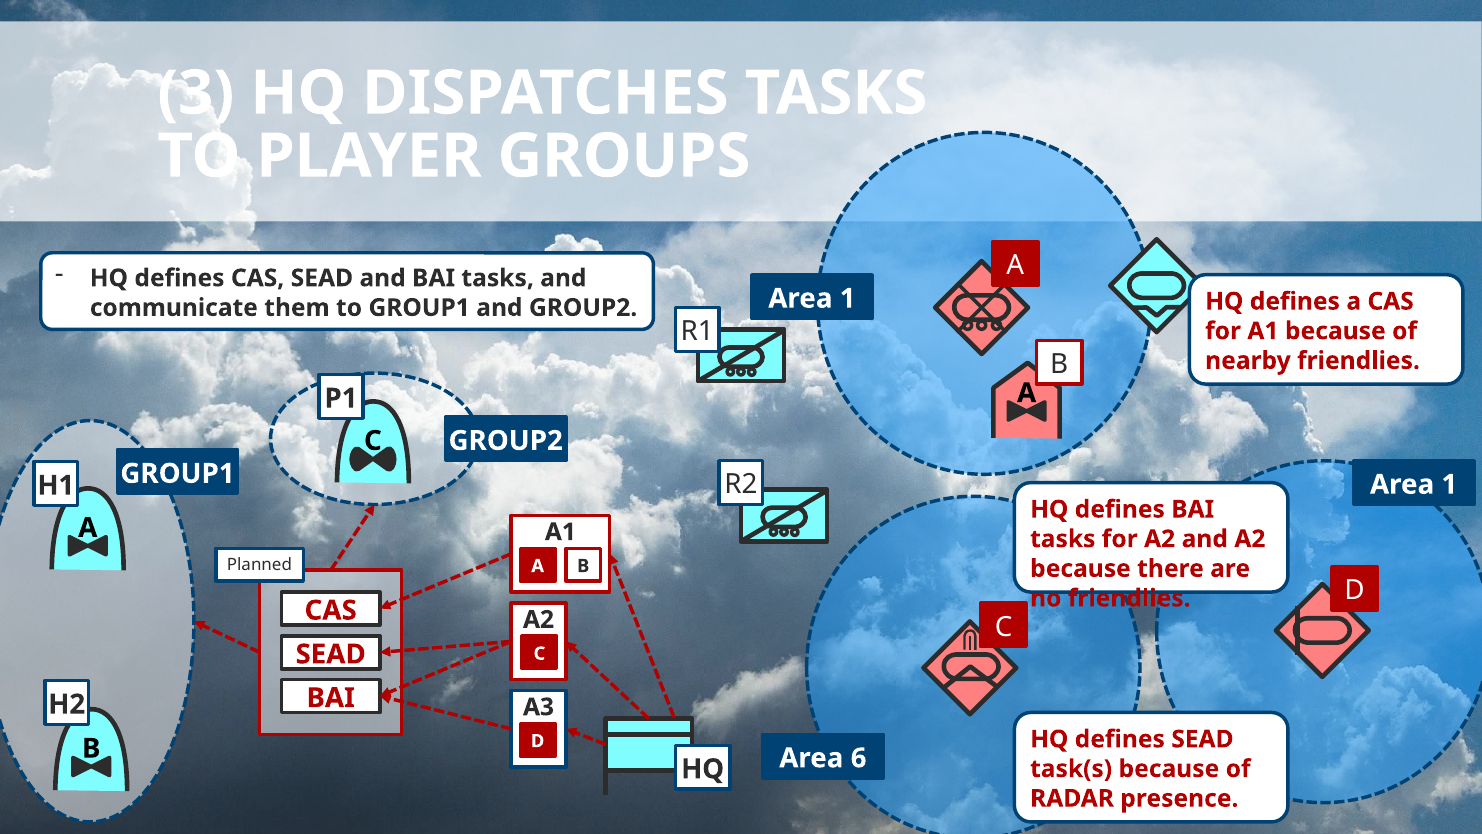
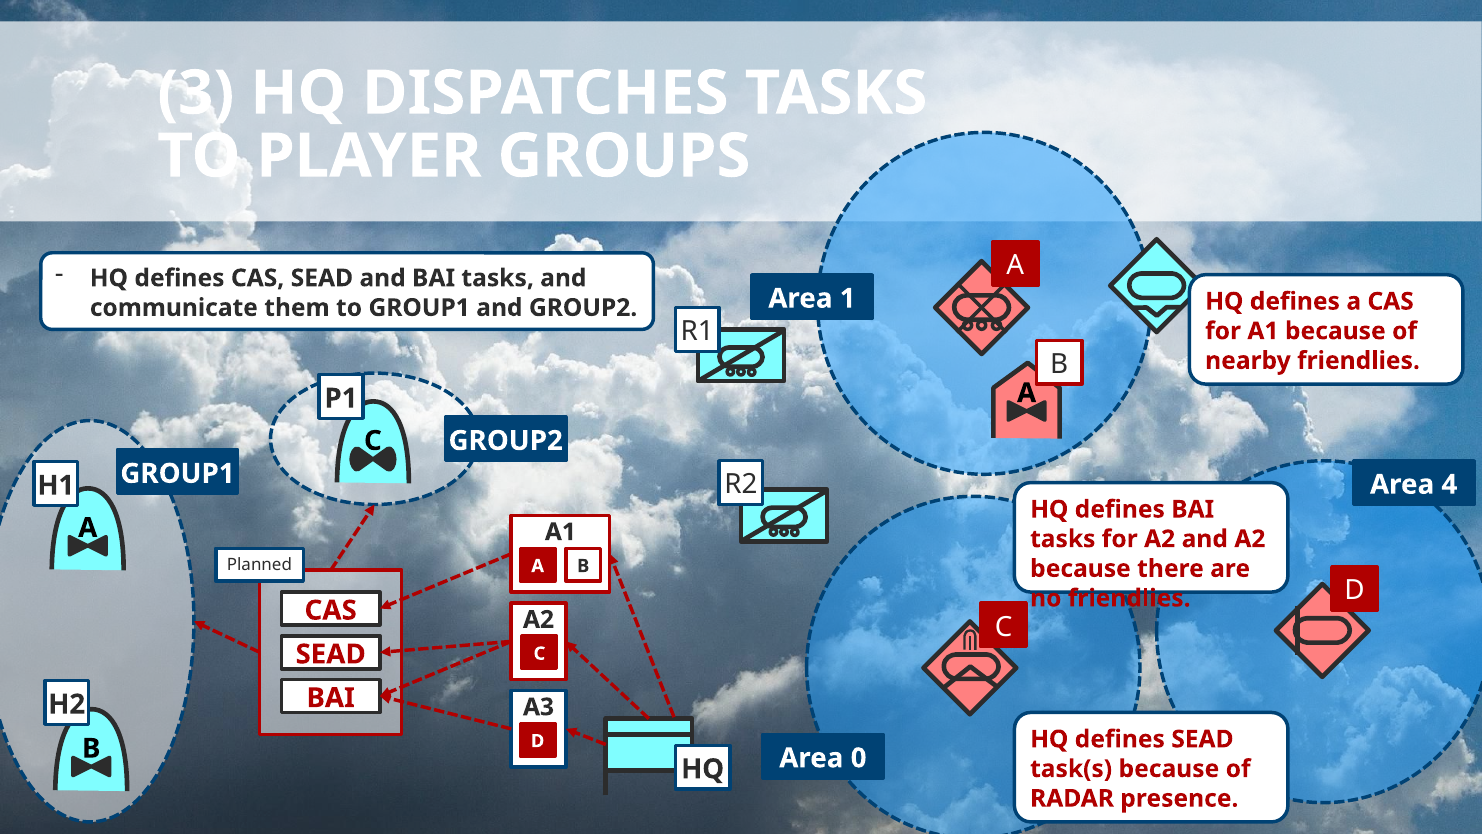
1 at (1449, 484): 1 -> 4
6: 6 -> 0
